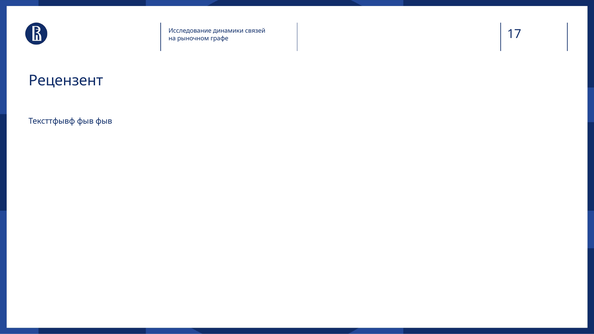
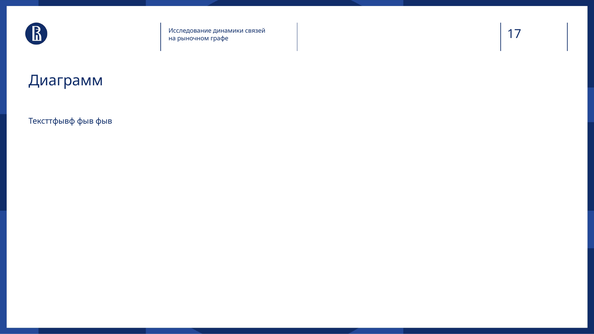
Рецензент: Рецензент -> Диаграмм
